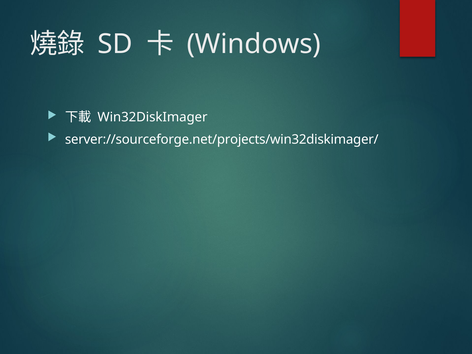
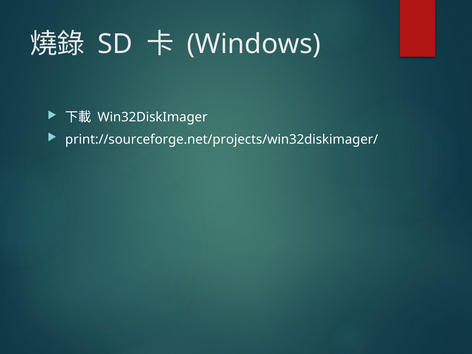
server://sourceforge.net/projects/win32diskimager/: server://sourceforge.net/projects/win32diskimager/ -> print://sourceforge.net/projects/win32diskimager/
